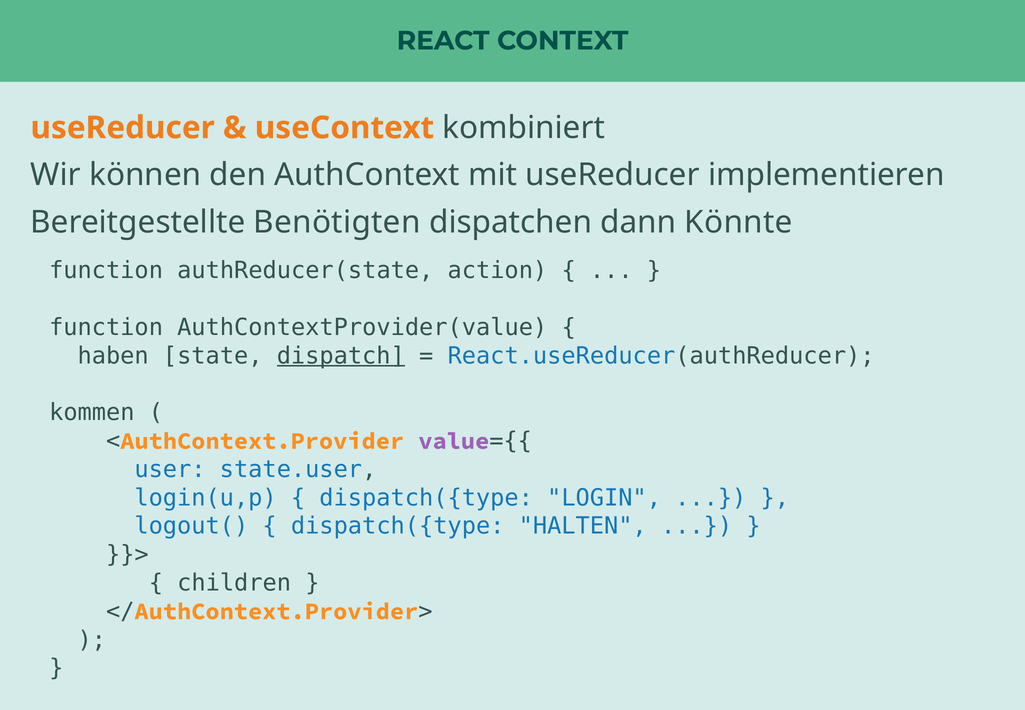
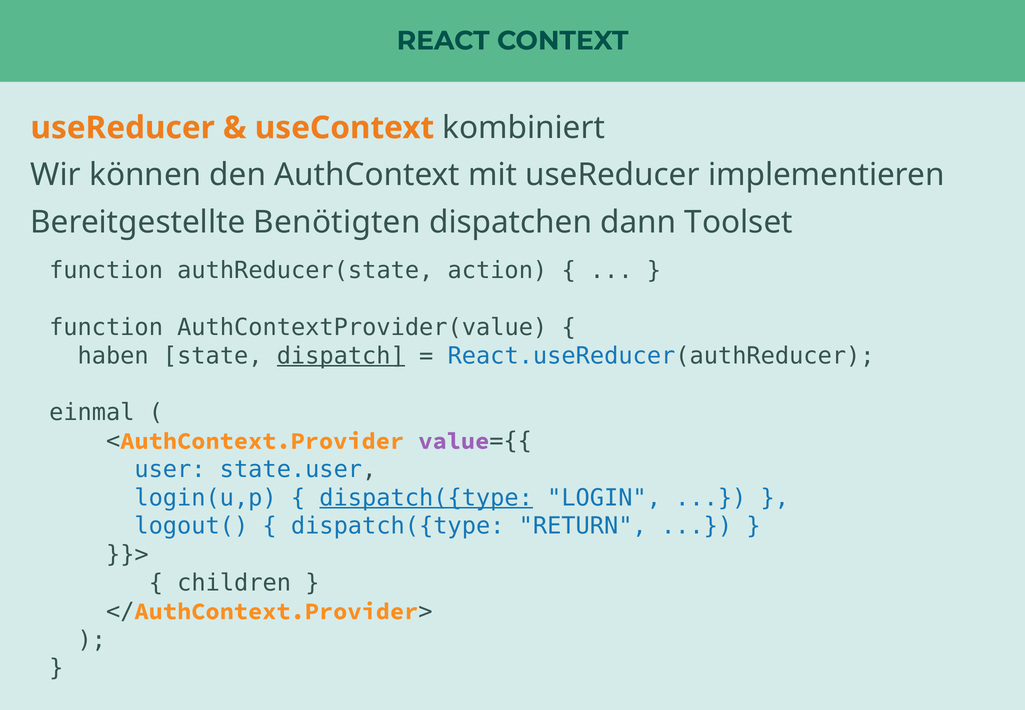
Könnte: Könnte -> Toolset
kommen: kommen -> einmal
dispatch({type at (426, 497) underline: none -> present
HALTEN: HALTEN -> RETURN
